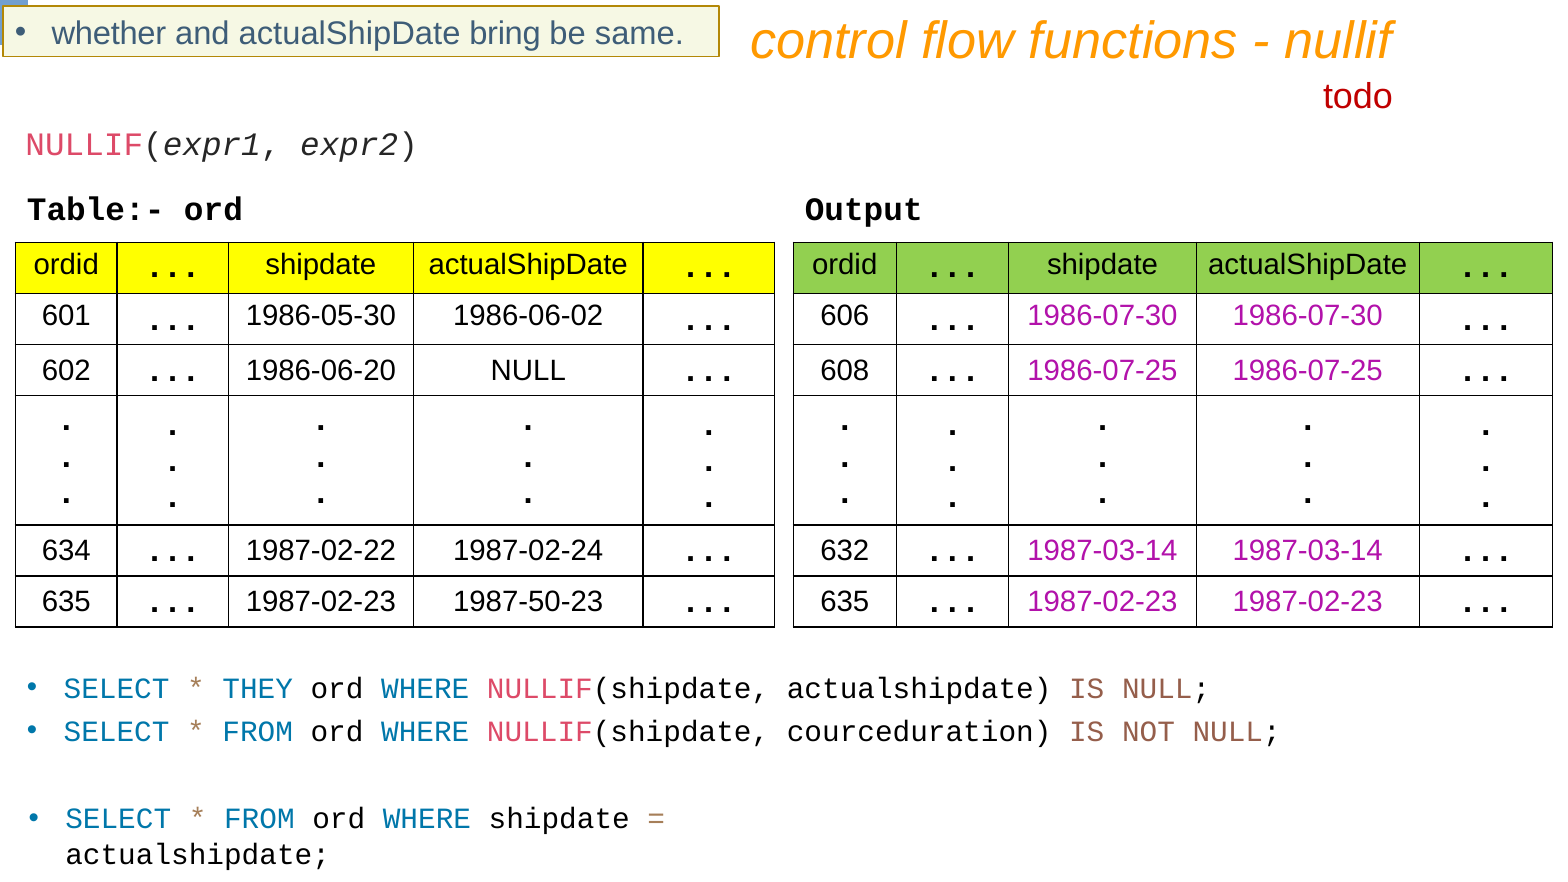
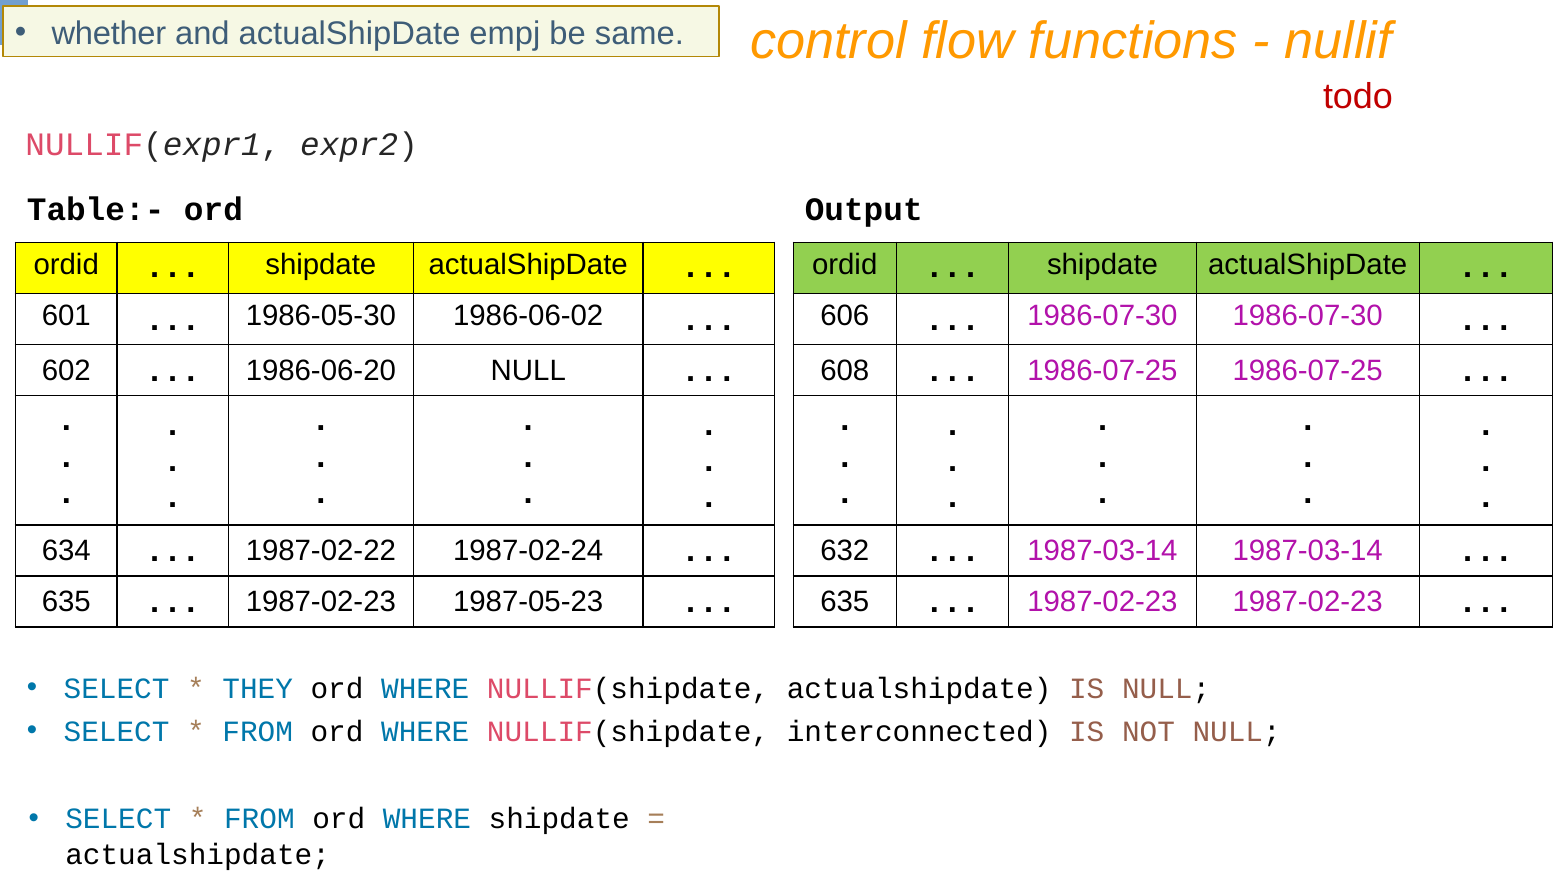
bring: bring -> empj
1987-50-23: 1987-50-23 -> 1987-05-23
courceduration: courceduration -> interconnected
